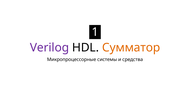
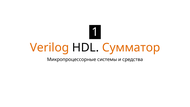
Verilog colour: purple -> orange
